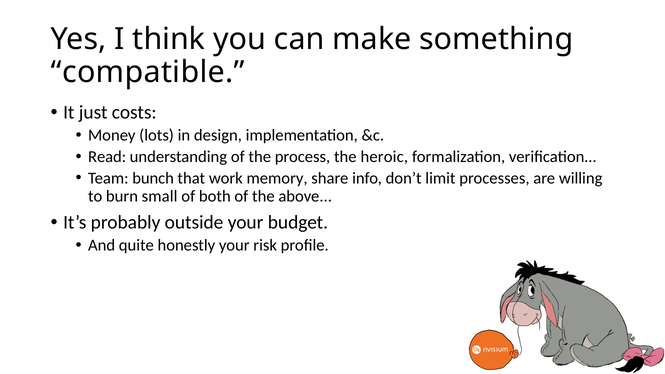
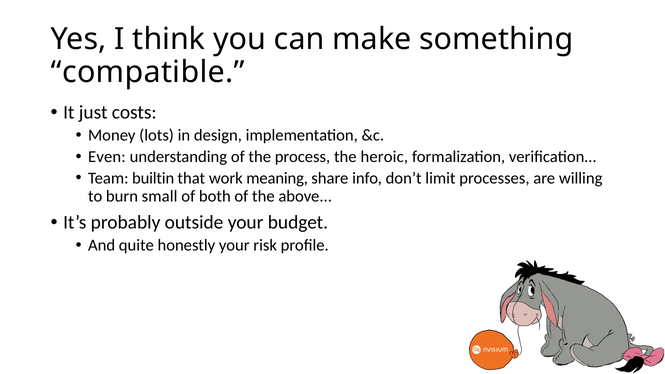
Read: Read -> Even
bunch: bunch -> builtin
memory: memory -> meaning
